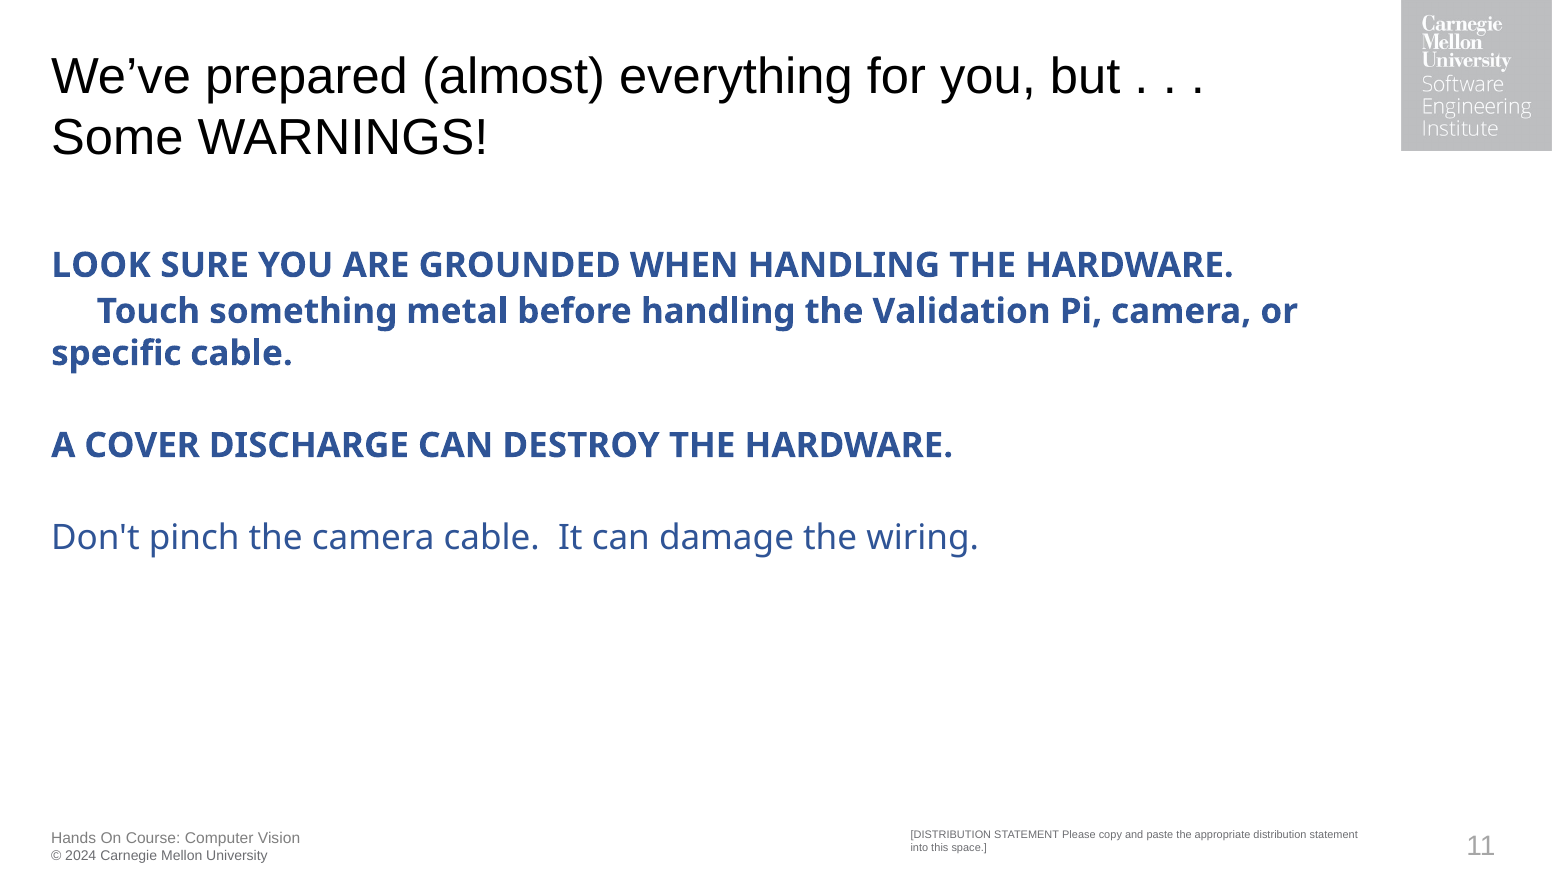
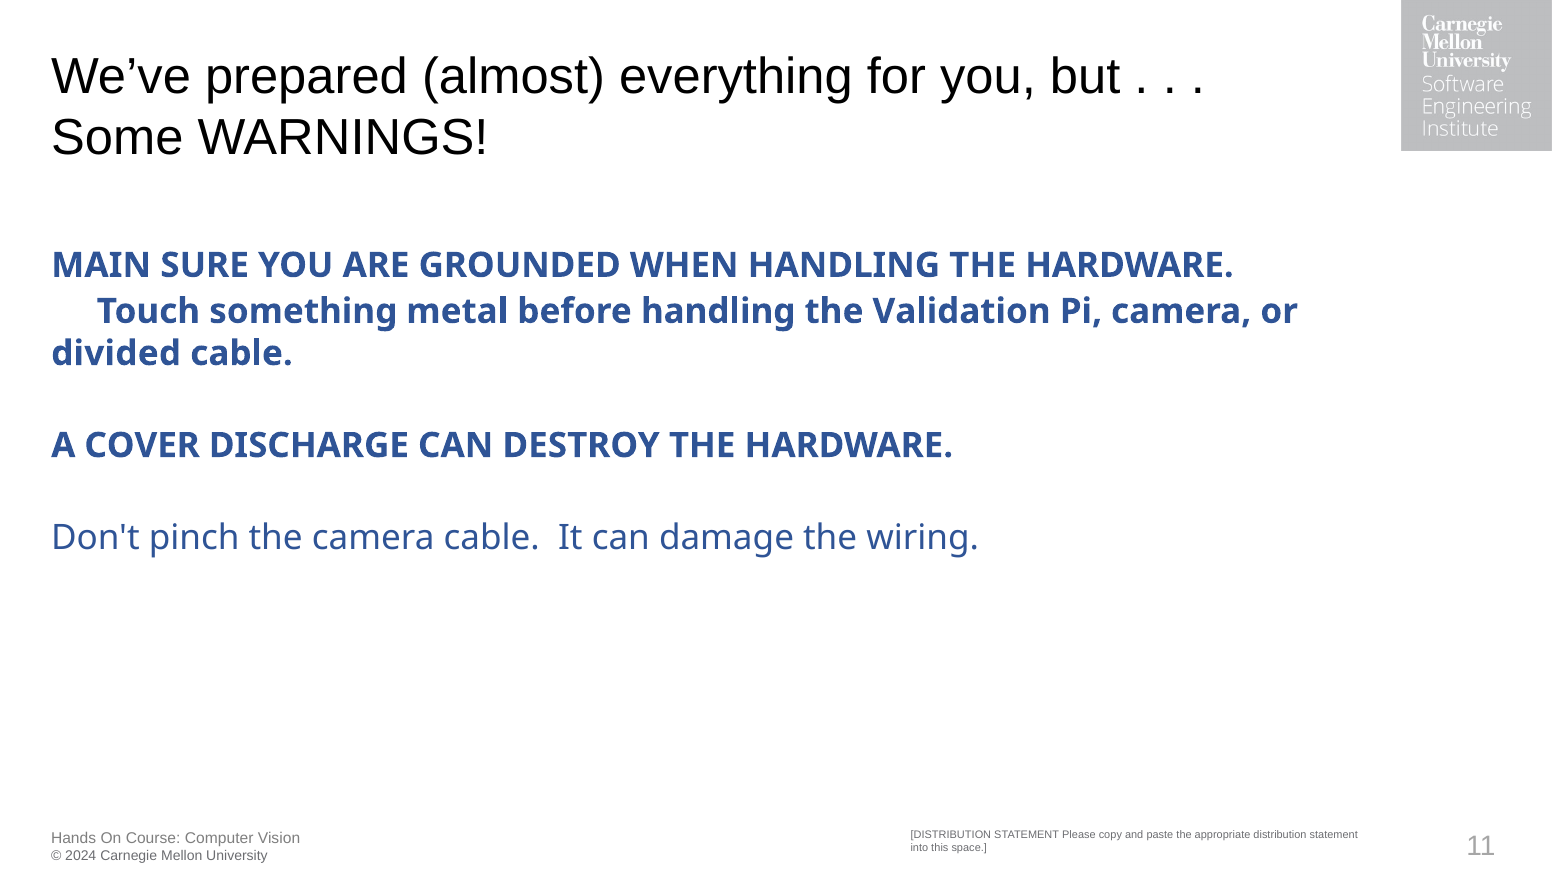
LOOK: LOOK -> MAIN
specific: specific -> divided
